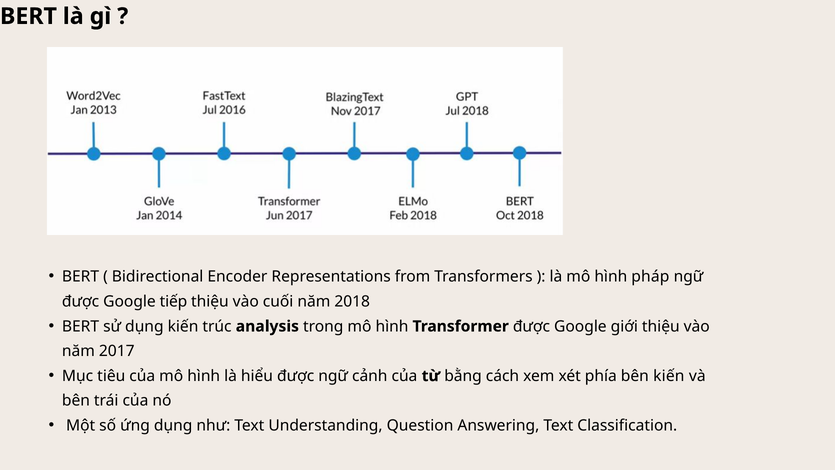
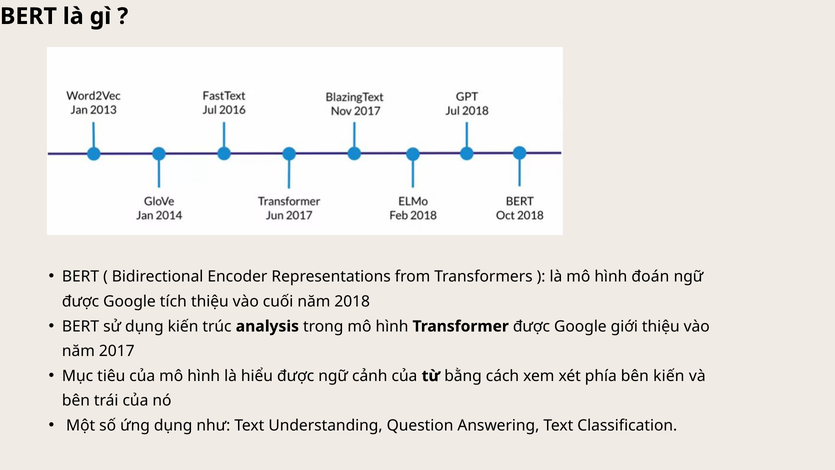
pháp: pháp -> đoán
tiếp: tiếp -> tích
